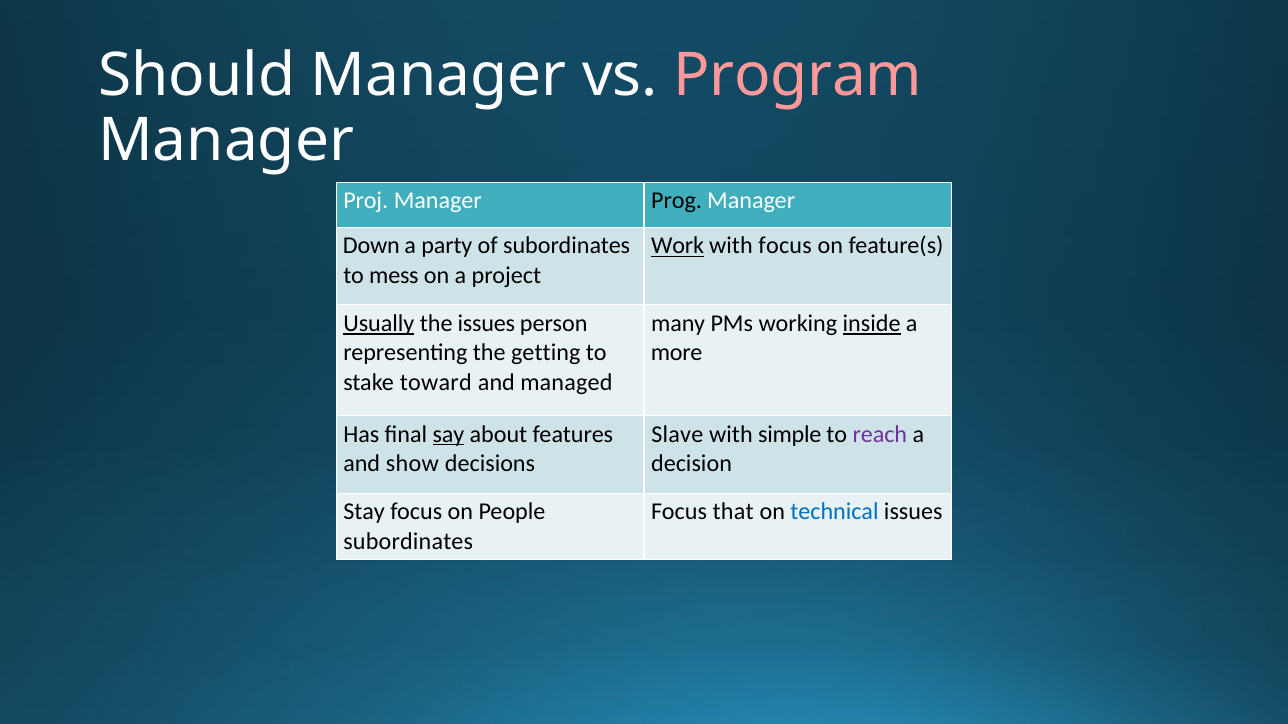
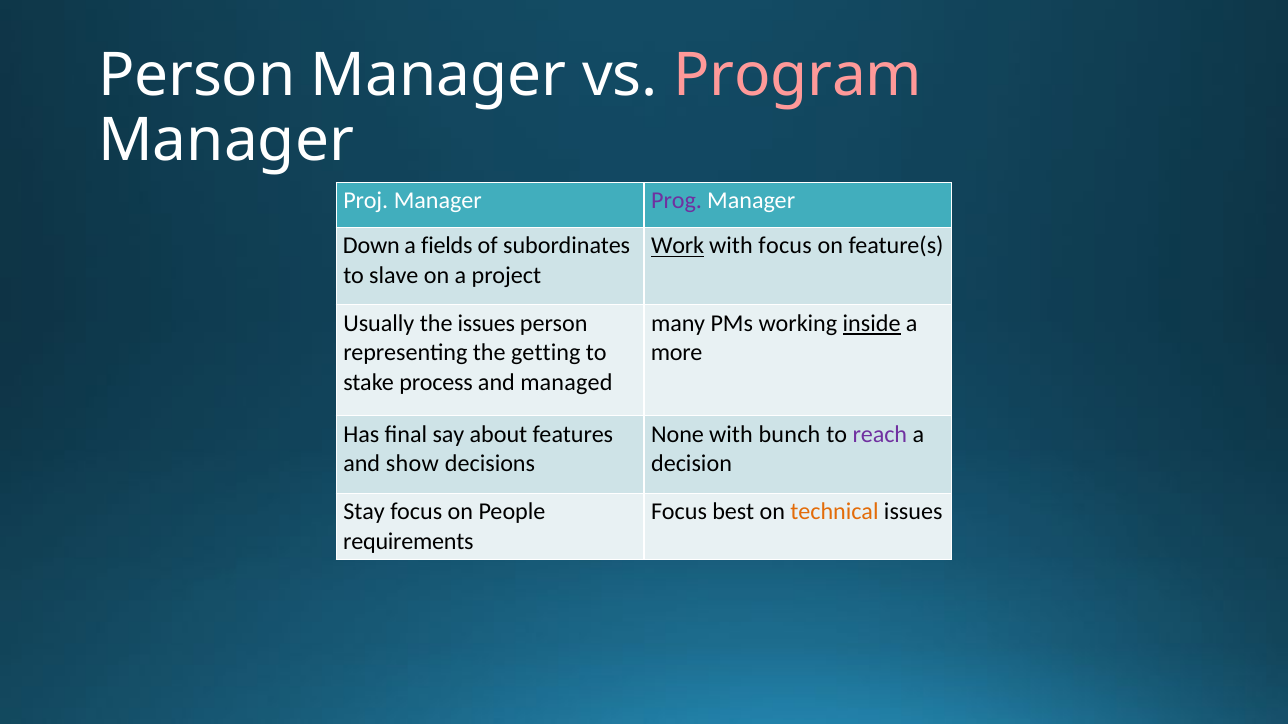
Should at (197, 76): Should -> Person
Prog colour: black -> purple
party: party -> fields
mess: mess -> slave
Usually underline: present -> none
toward: toward -> process
say underline: present -> none
Slave: Slave -> None
simple: simple -> bunch
that: that -> best
technical colour: blue -> orange
subordinates at (408, 542): subordinates -> requirements
